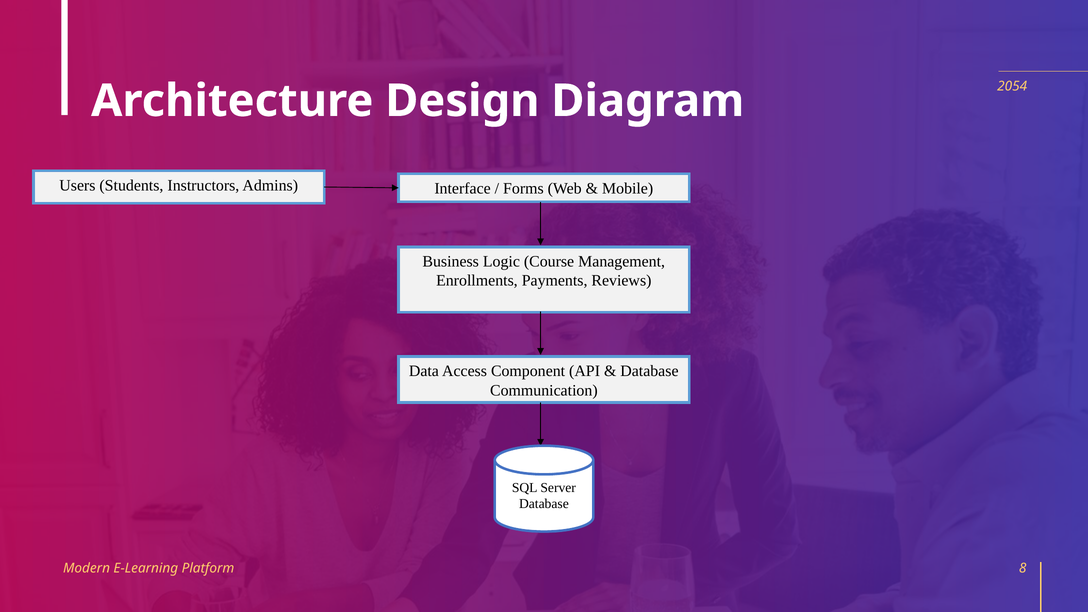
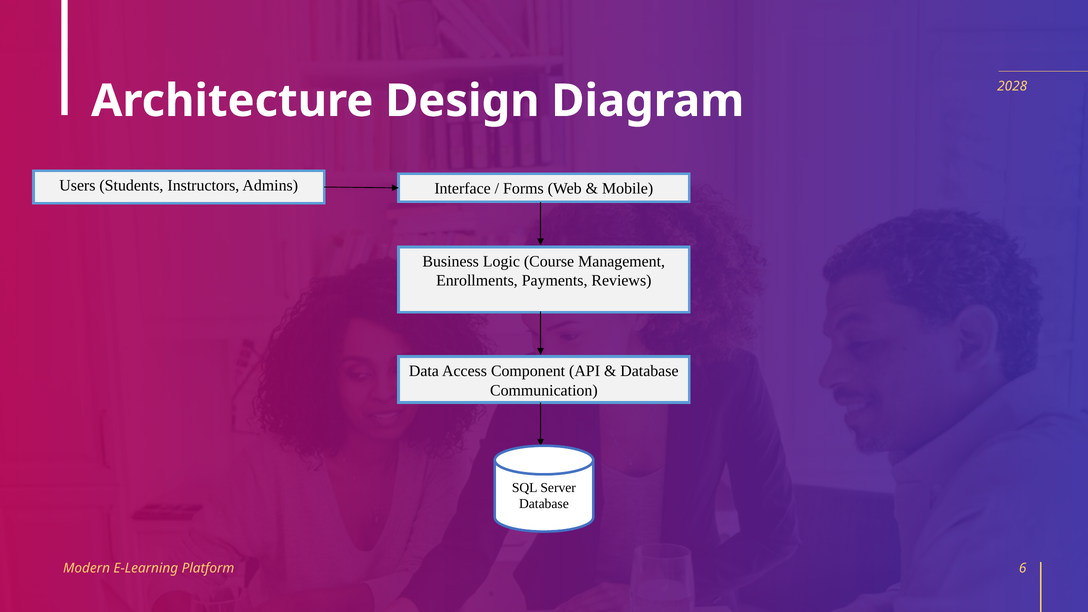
2054: 2054 -> 2028
8: 8 -> 6
